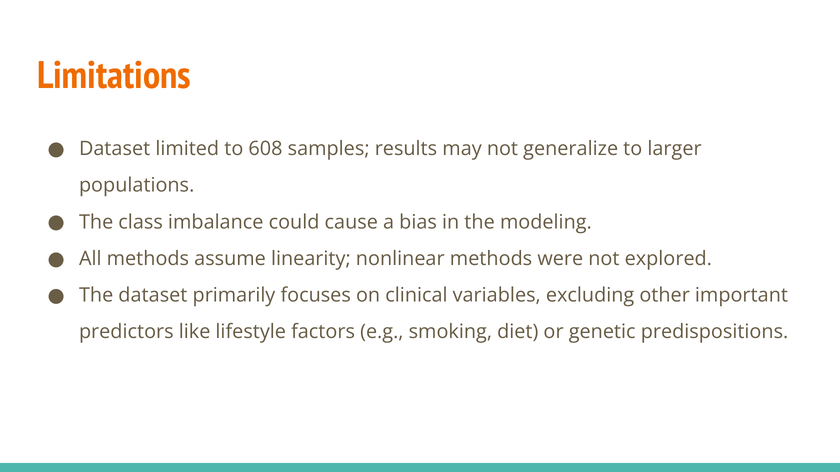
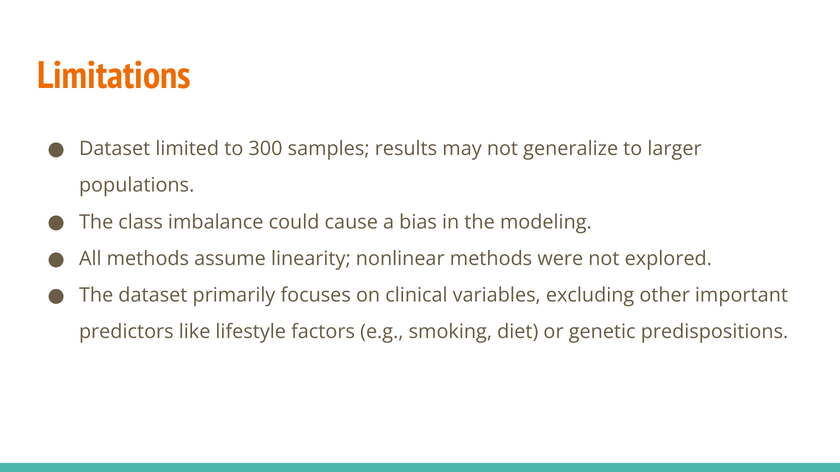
608: 608 -> 300
